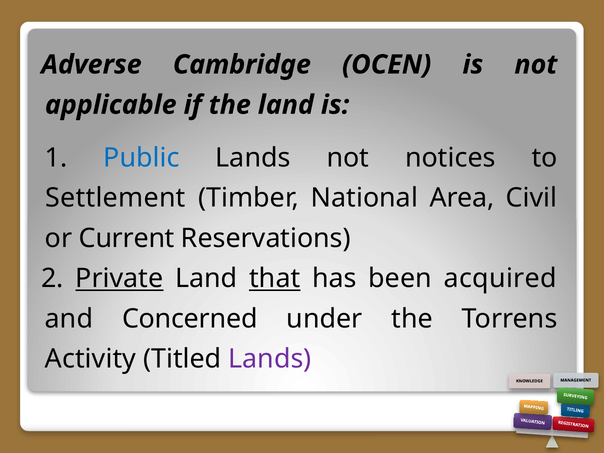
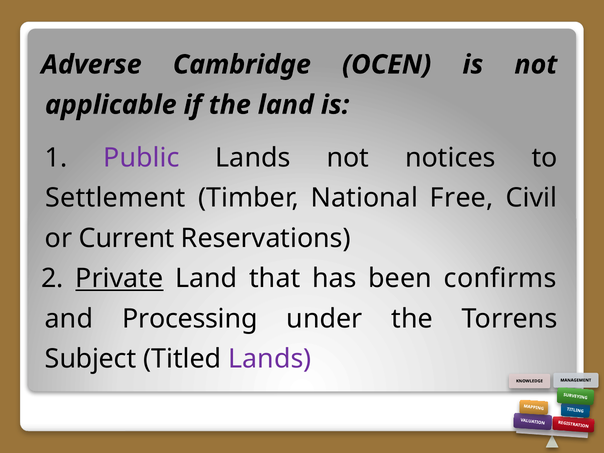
Public colour: blue -> purple
Area: Area -> Free
that underline: present -> none
acquired: acquired -> confirms
Concerned: Concerned -> Processing
Activity: Activity -> Subject
